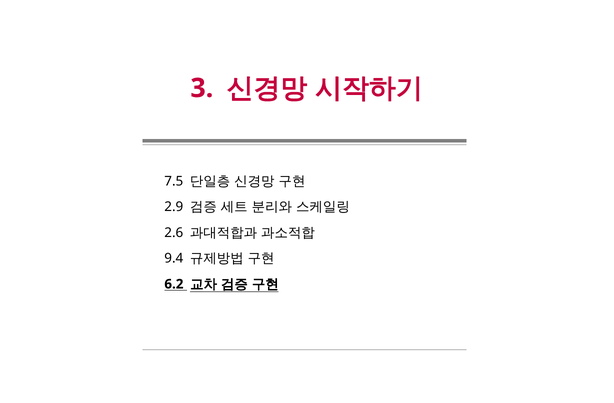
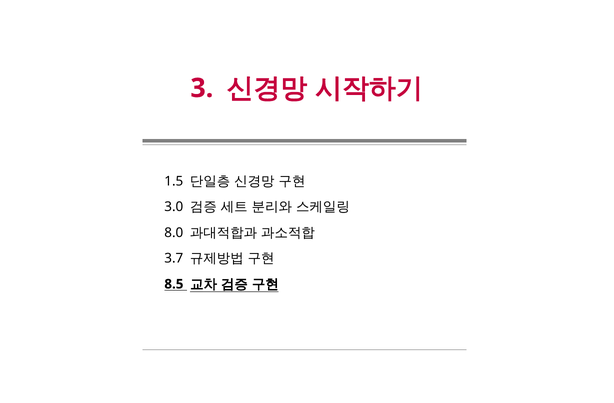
7.5: 7.5 -> 1.5
2.9: 2.9 -> 3.0
2.6: 2.6 -> 8.0
9.4: 9.4 -> 3.7
6.2: 6.2 -> 8.5
